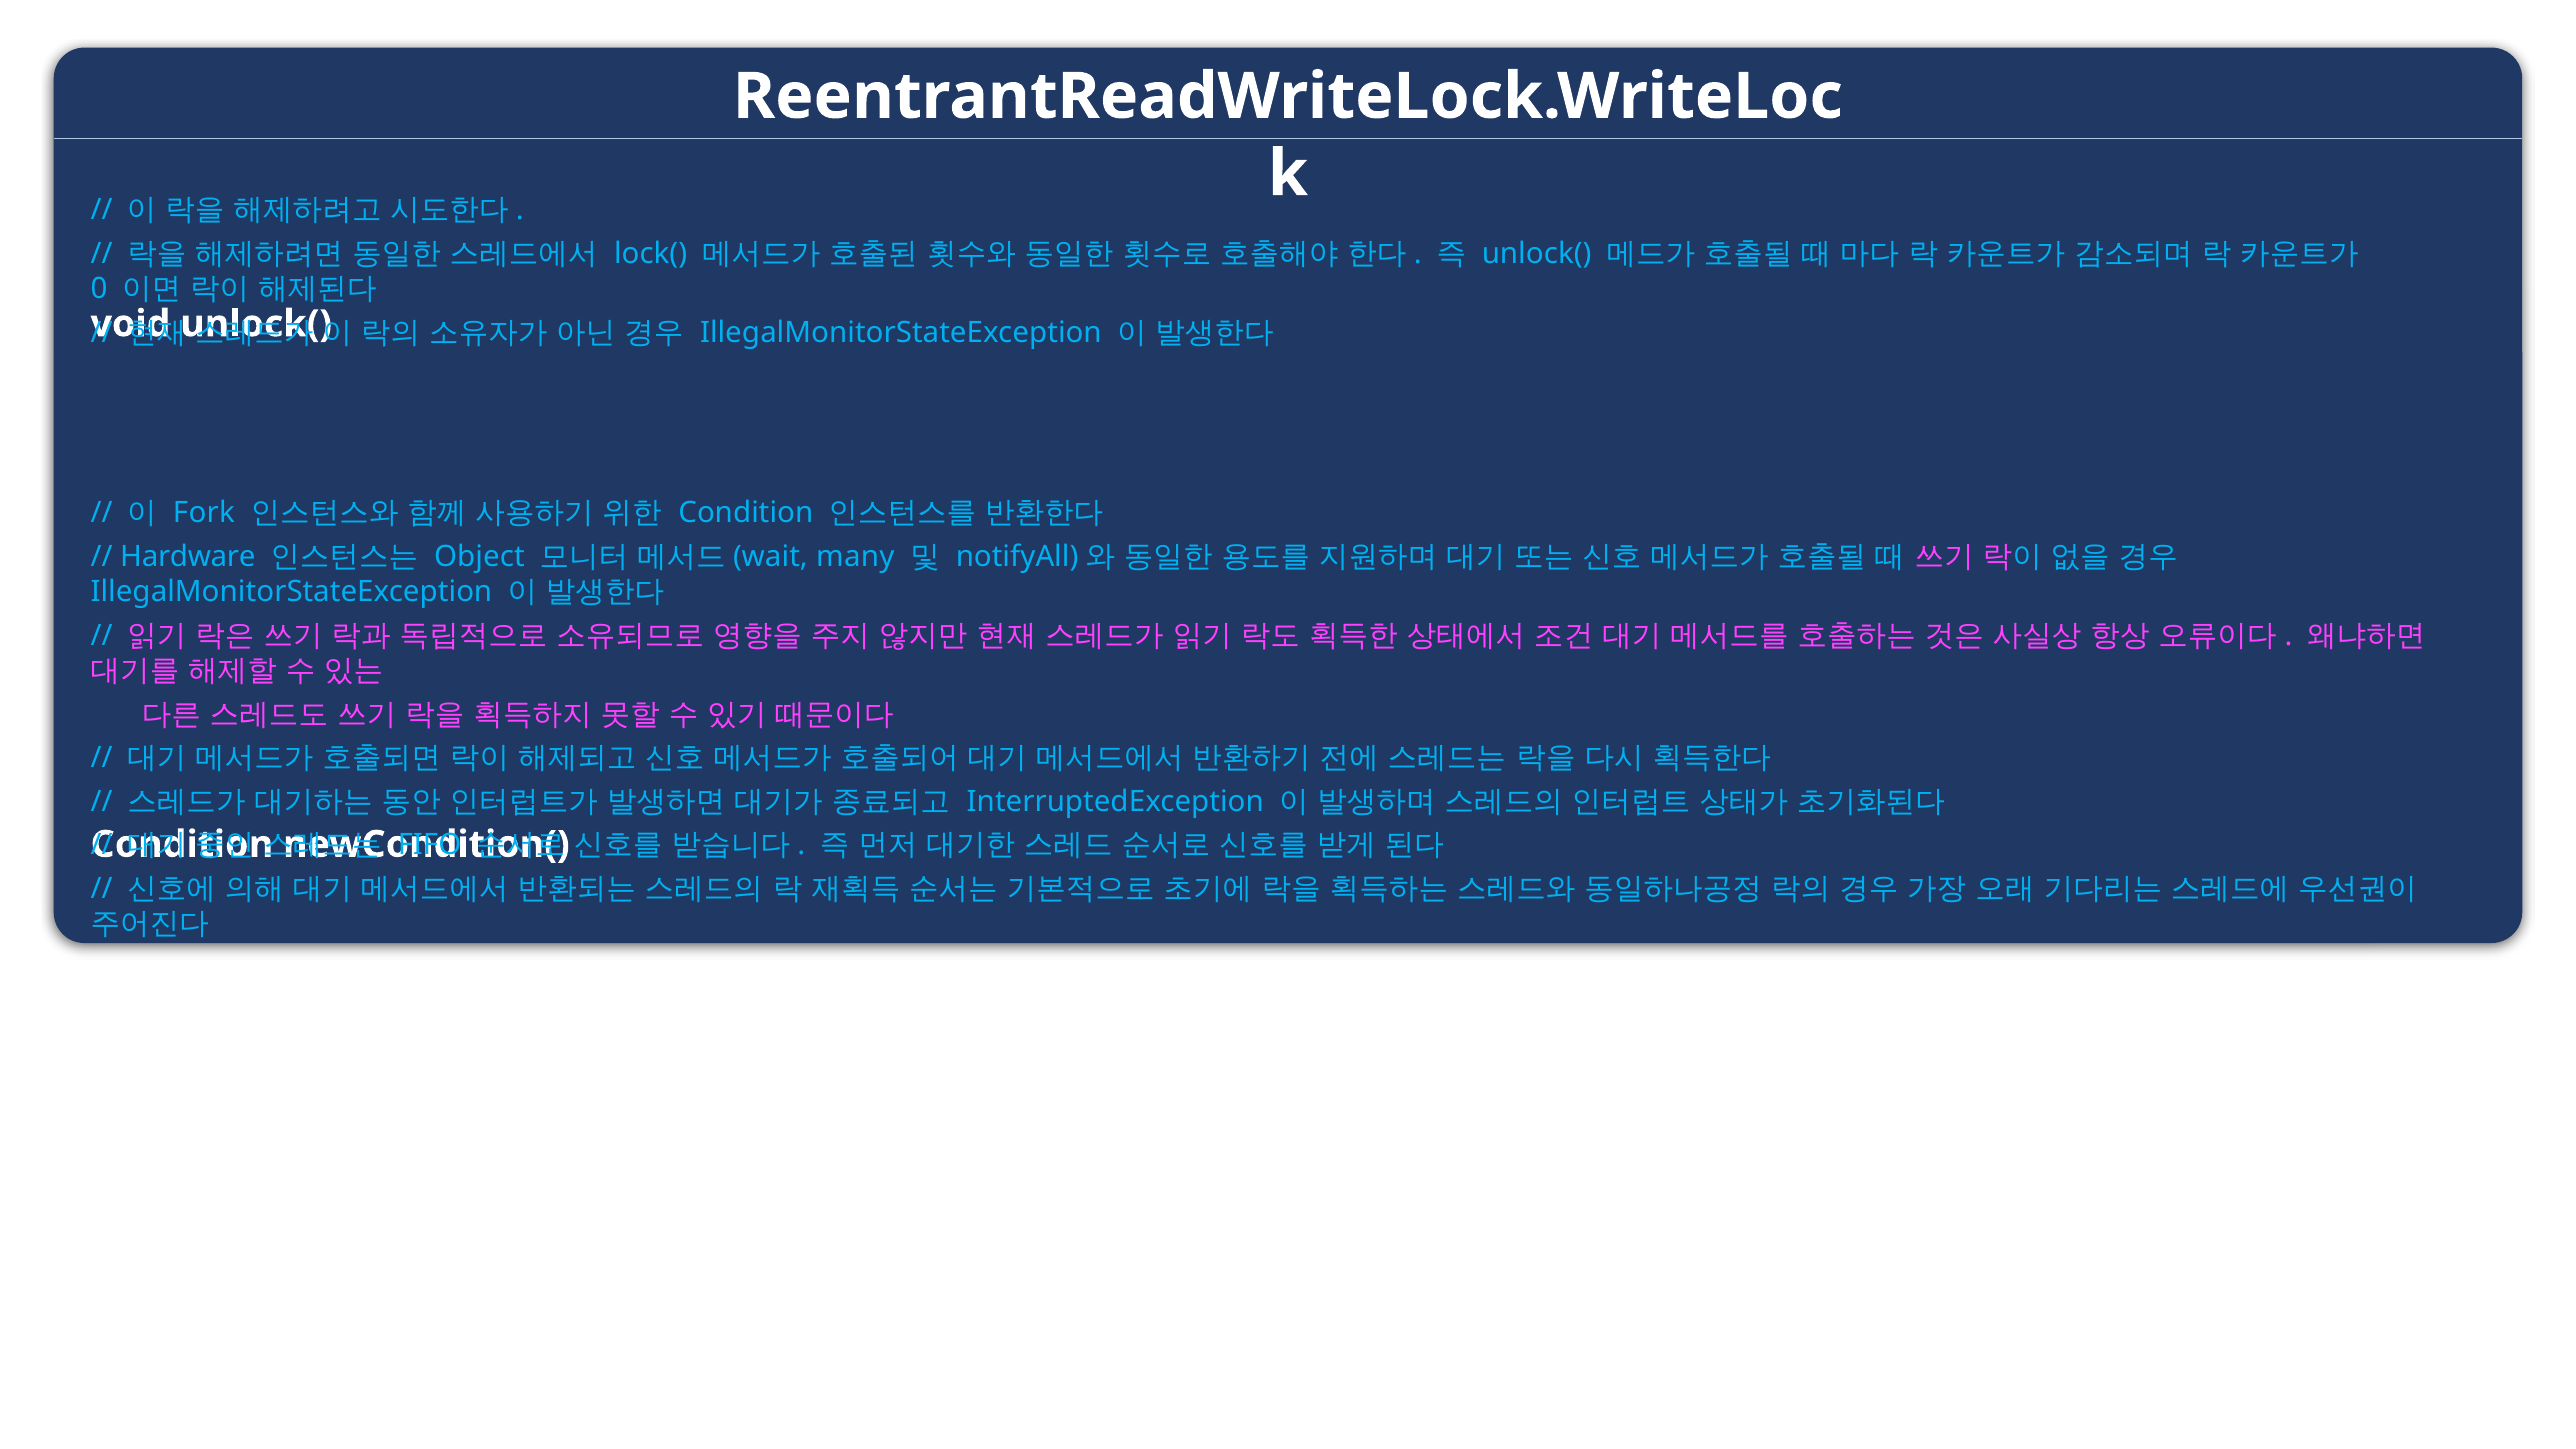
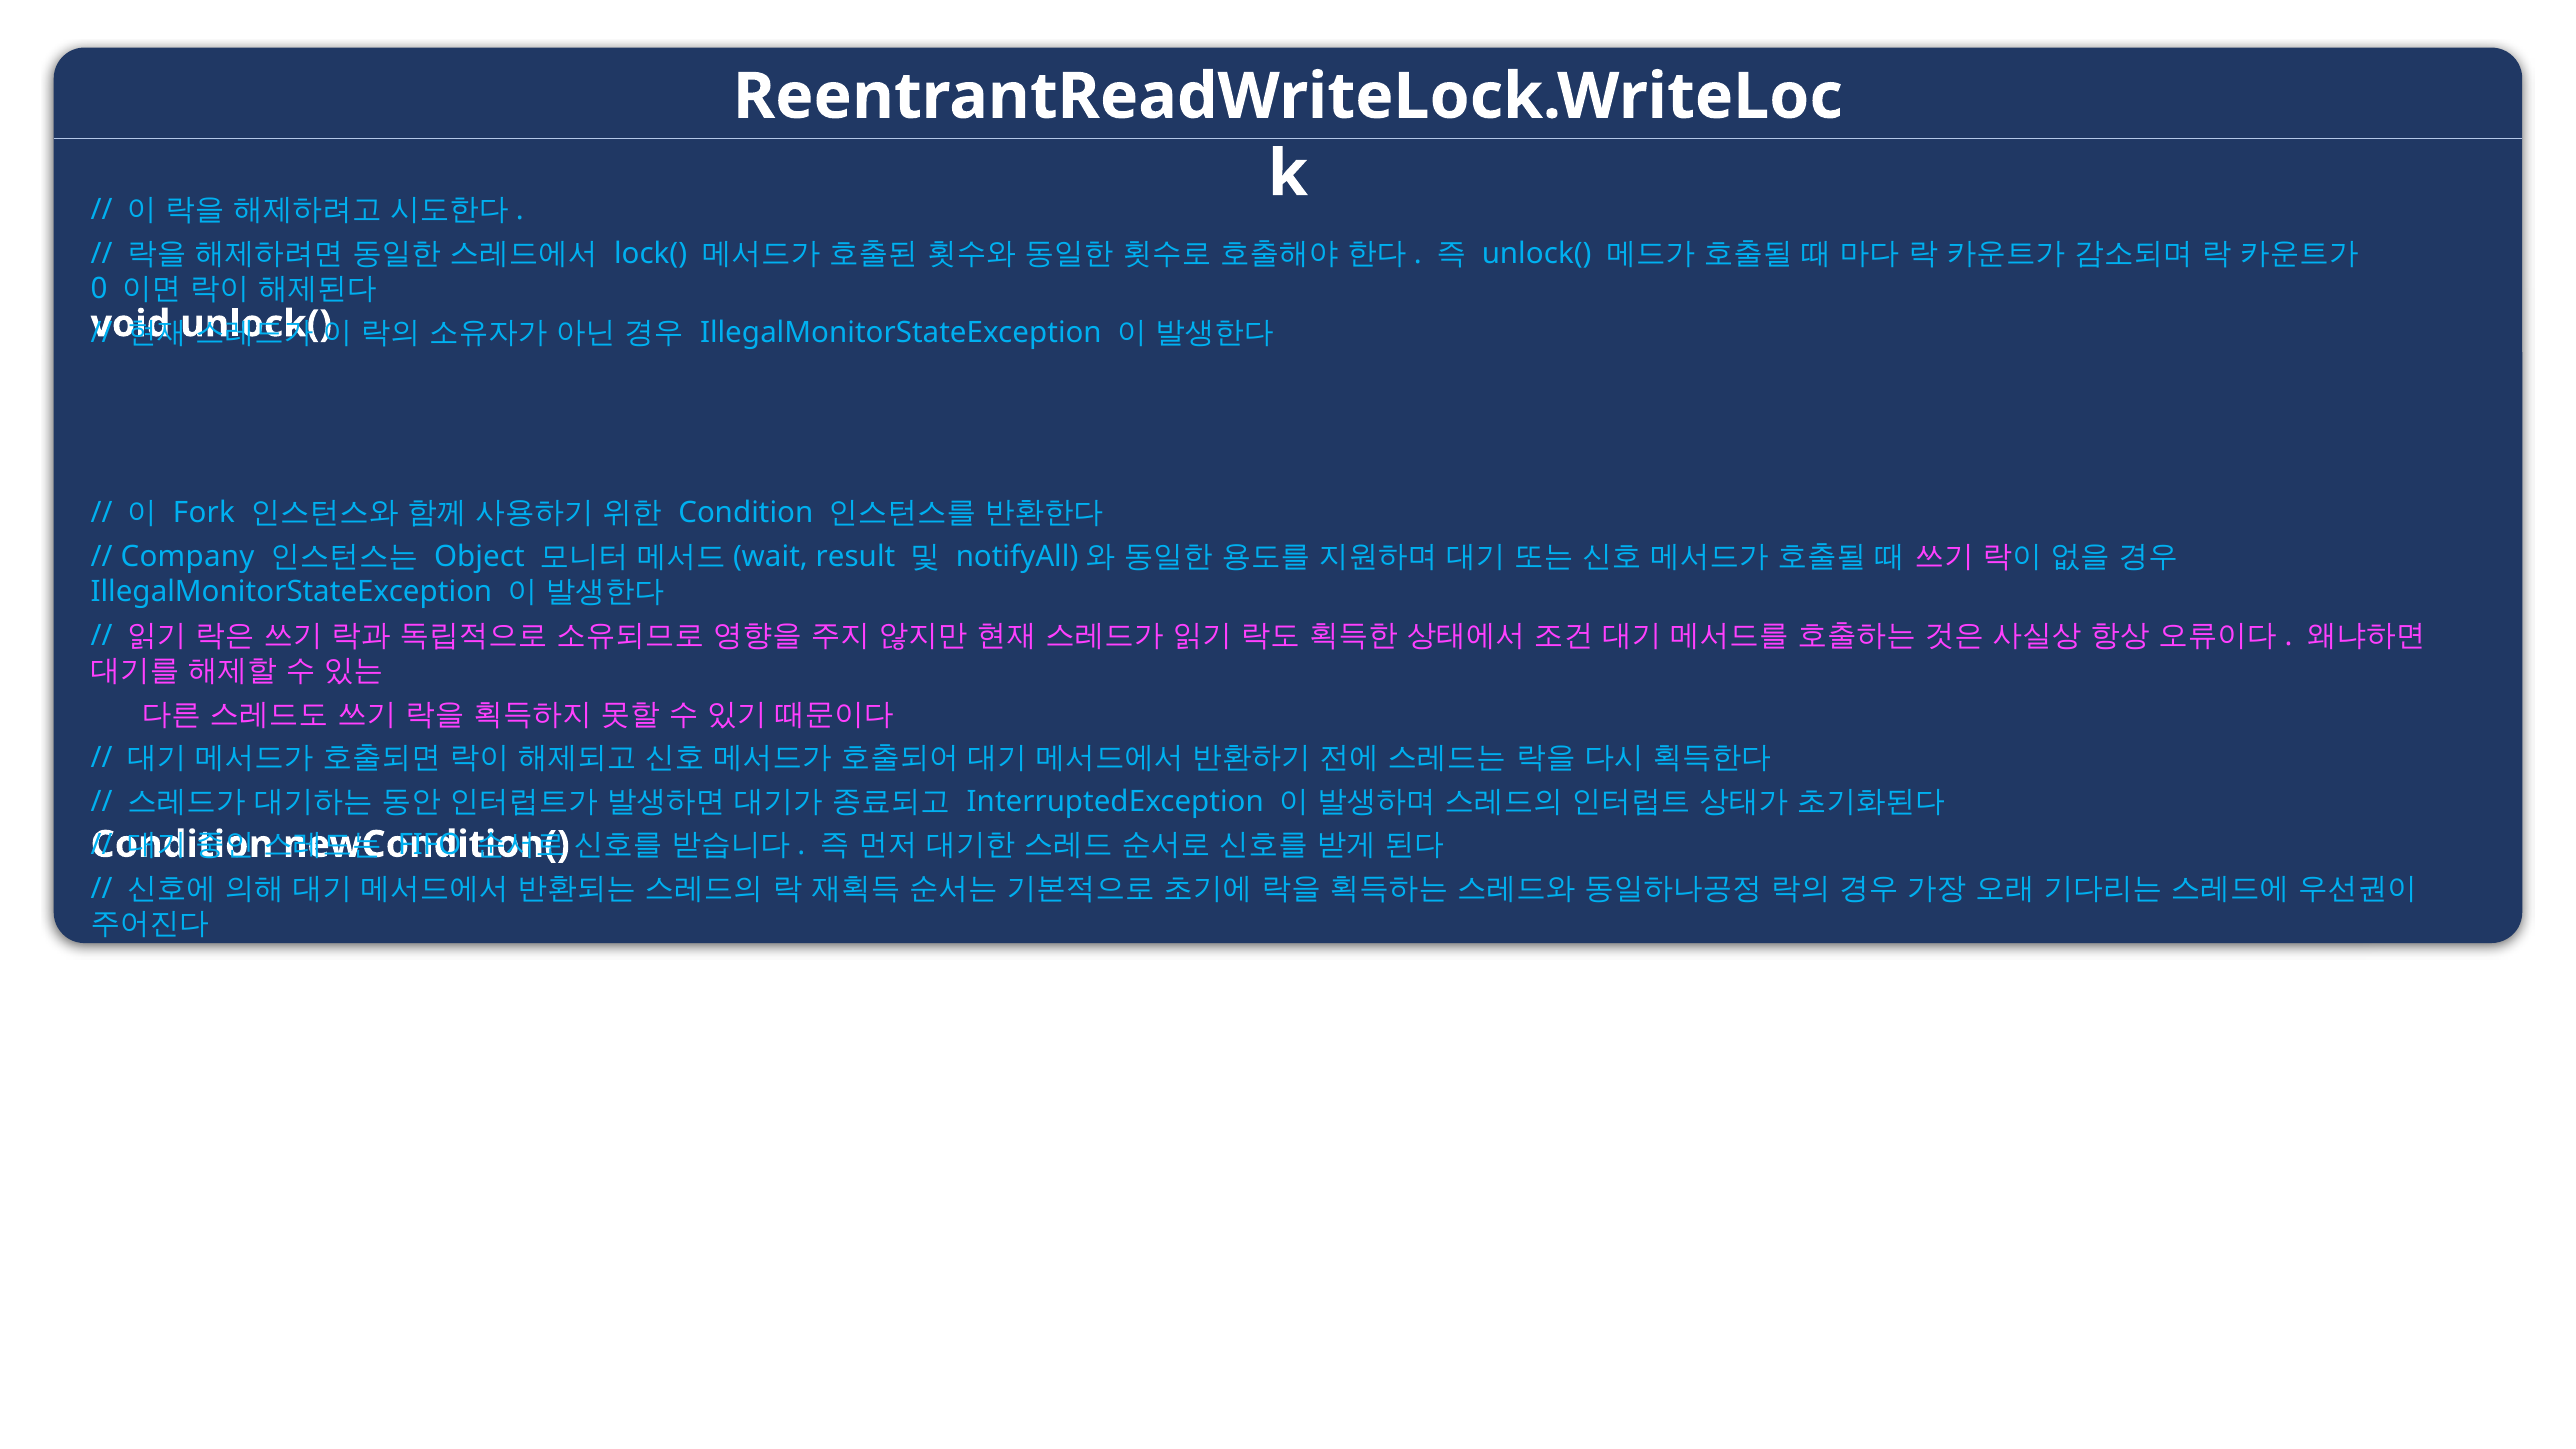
Hardware: Hardware -> Company
many: many -> result
